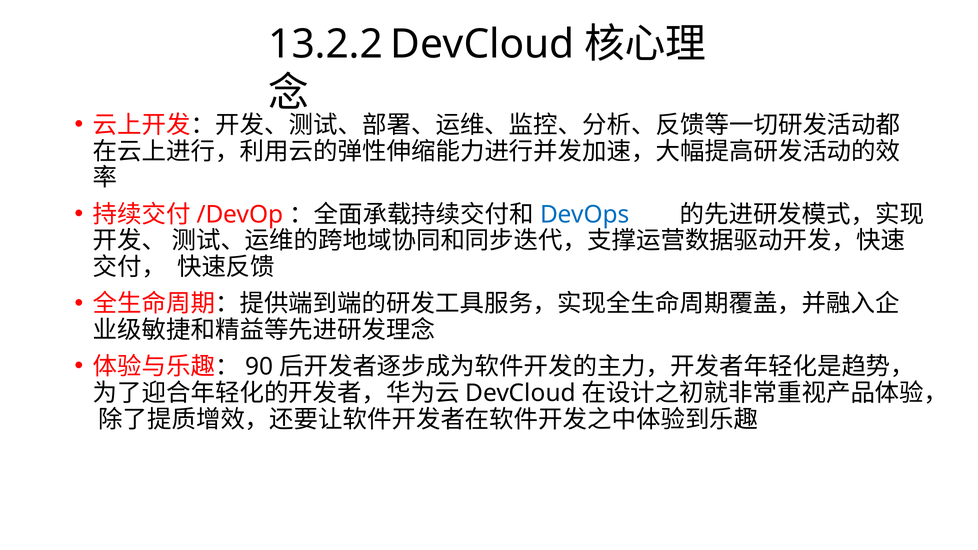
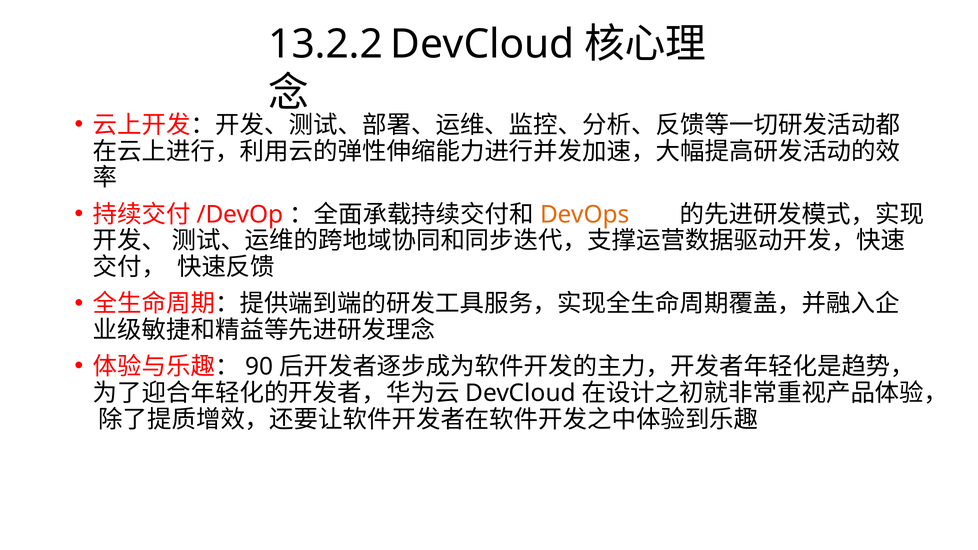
DevOps colour: blue -> orange
